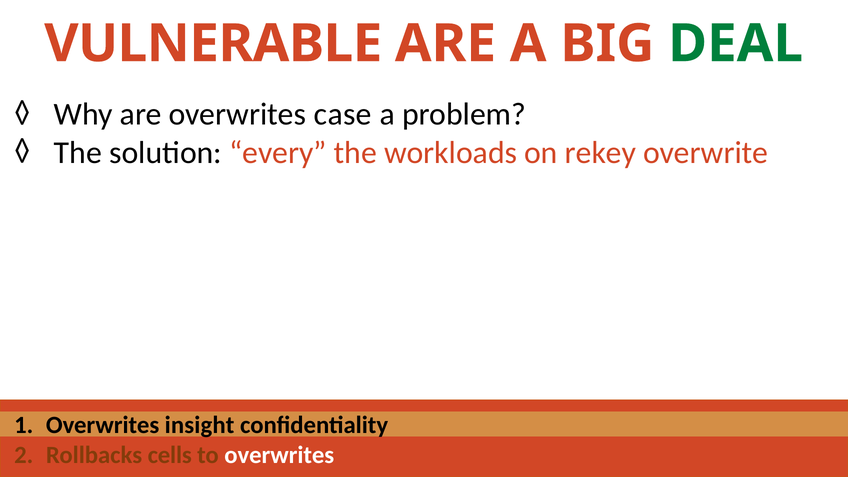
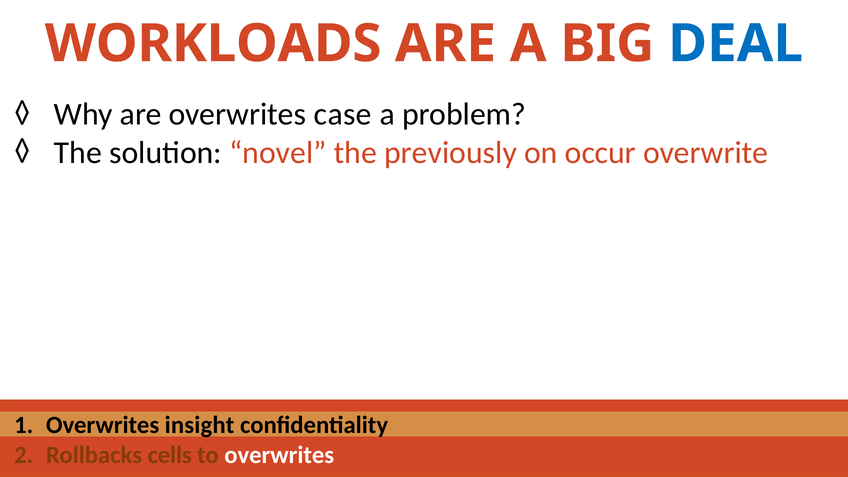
VULNERABLE: VULNERABLE -> WORKLOADS
DEAL colour: green -> blue
every: every -> novel
workloads: workloads -> previously
rekey: rekey -> occur
